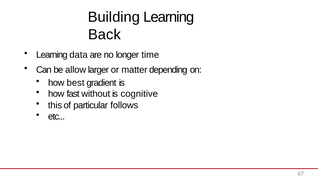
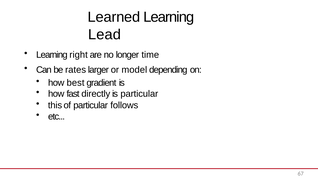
Building: Building -> Learned
Back: Back -> Lead
data: data -> right
allow: allow -> rates
matter: matter -> model
without: without -> directly
is cognitive: cognitive -> particular
